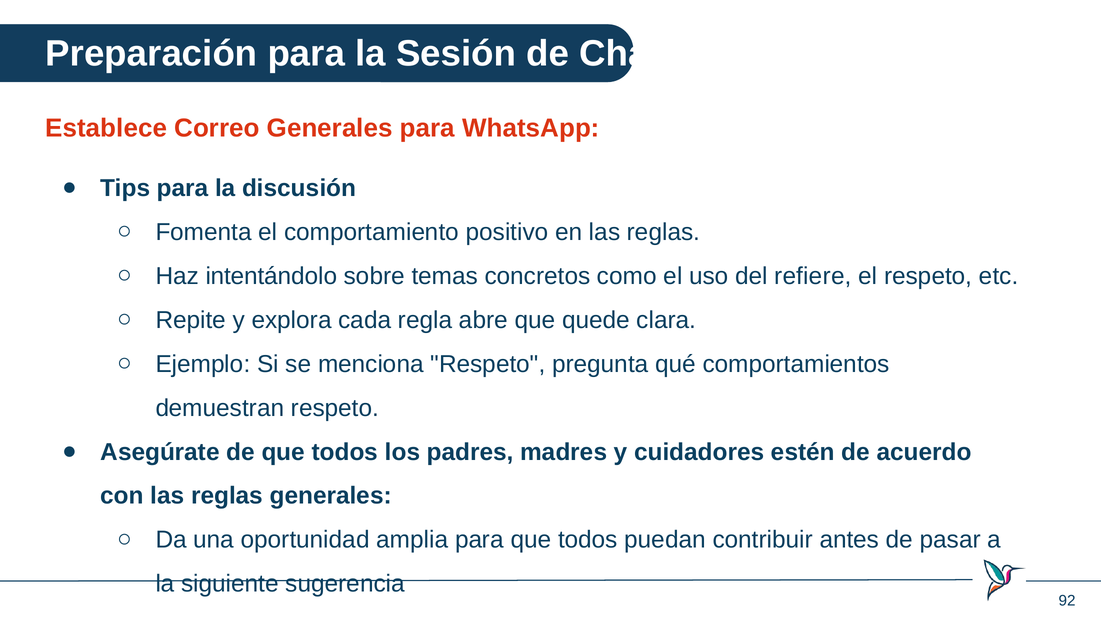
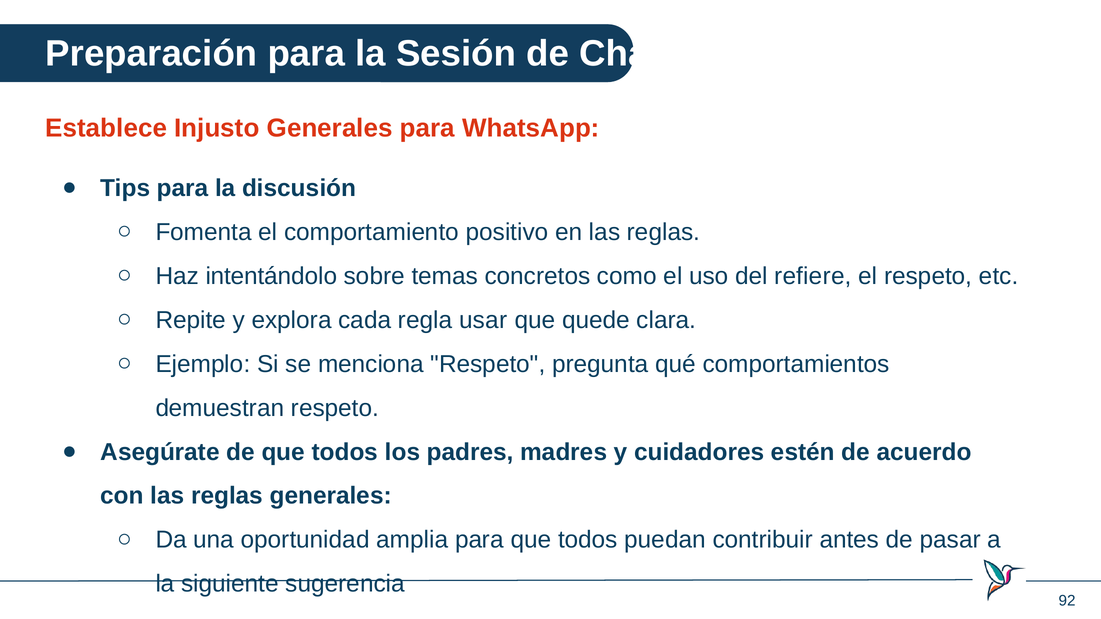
Correo: Correo -> Injusto
abre: abre -> usar
